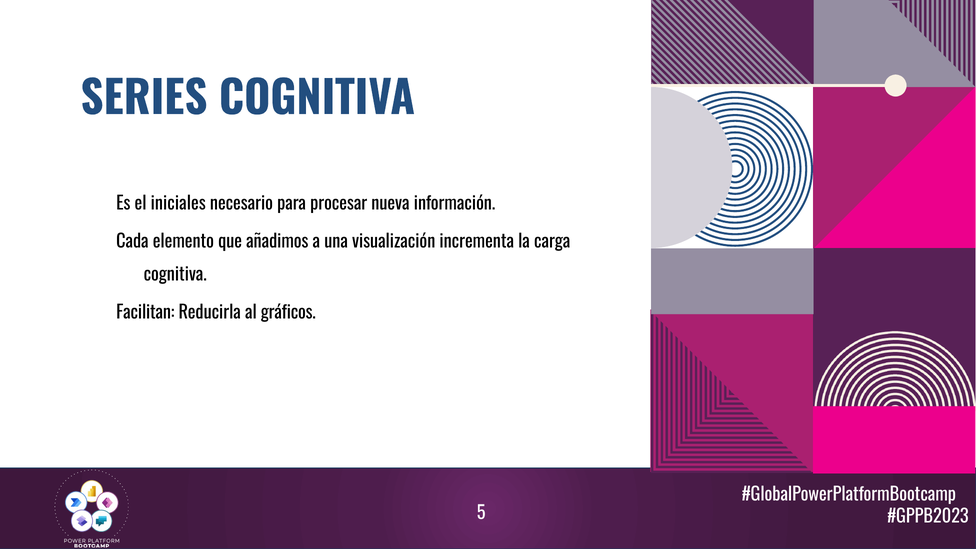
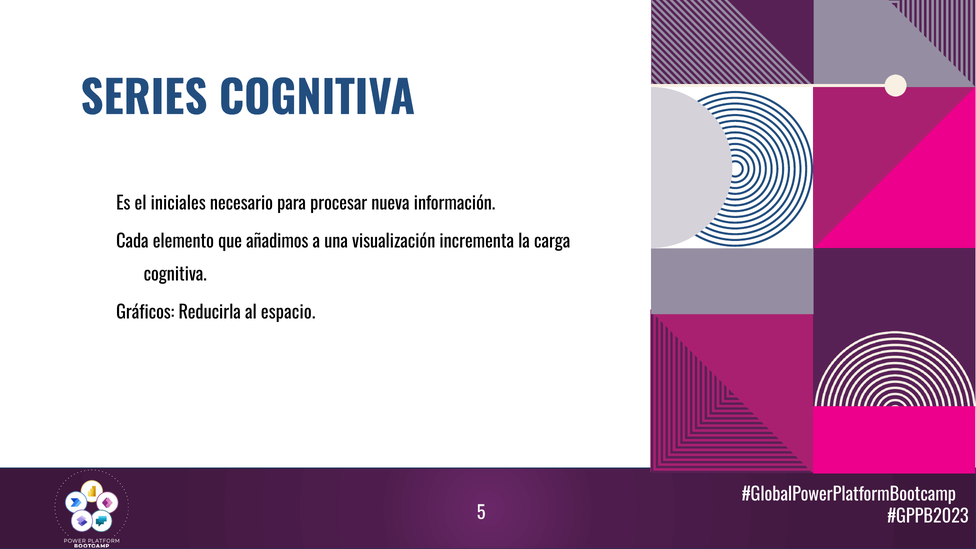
Facilitan: Facilitan -> Gráficos
gráficos: gráficos -> espacio
